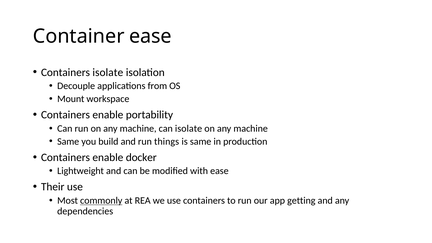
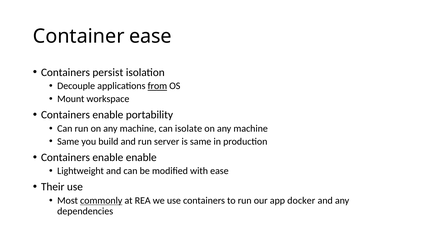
Containers isolate: isolate -> persist
from underline: none -> present
things: things -> server
enable docker: docker -> enable
getting: getting -> docker
